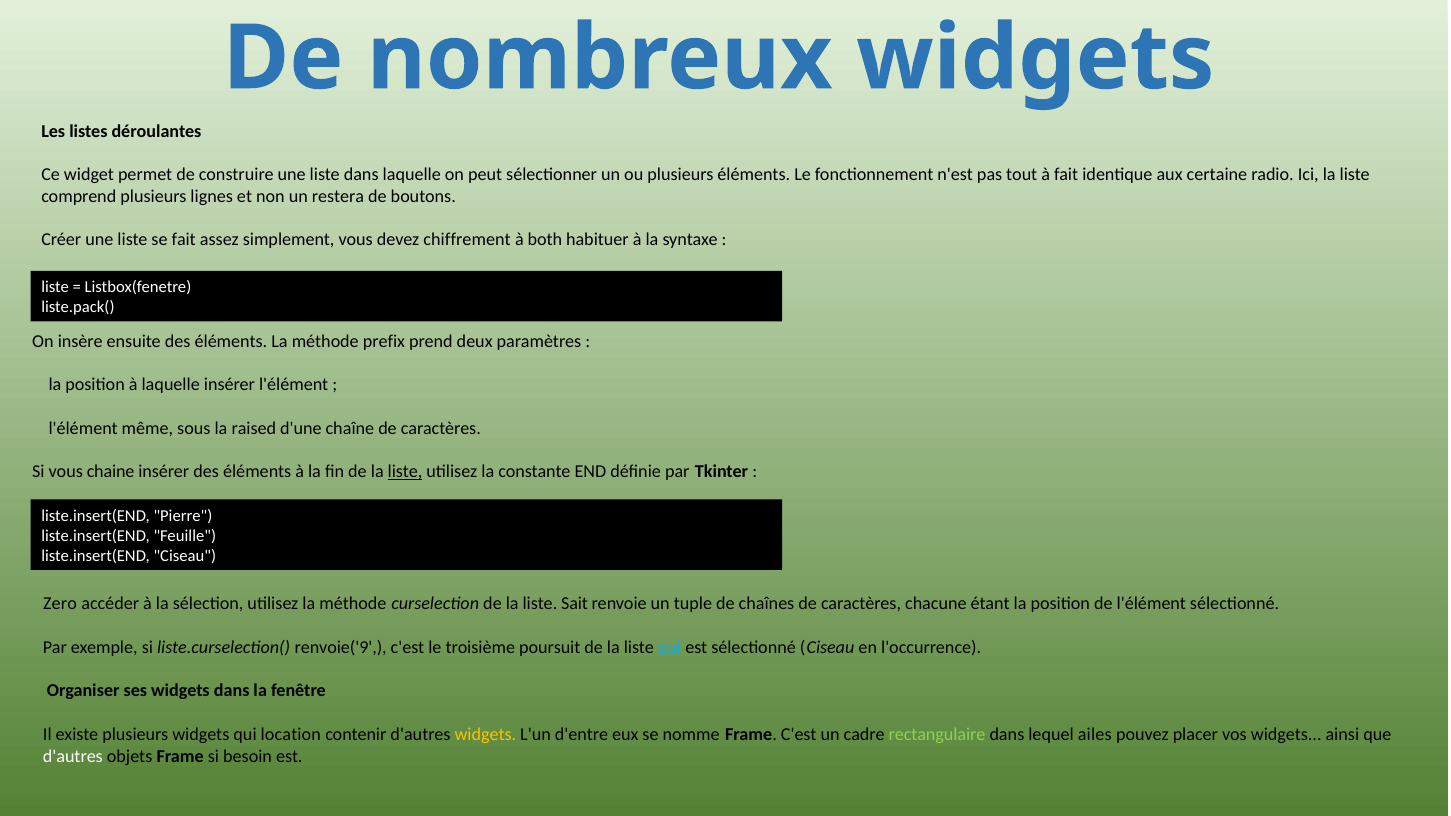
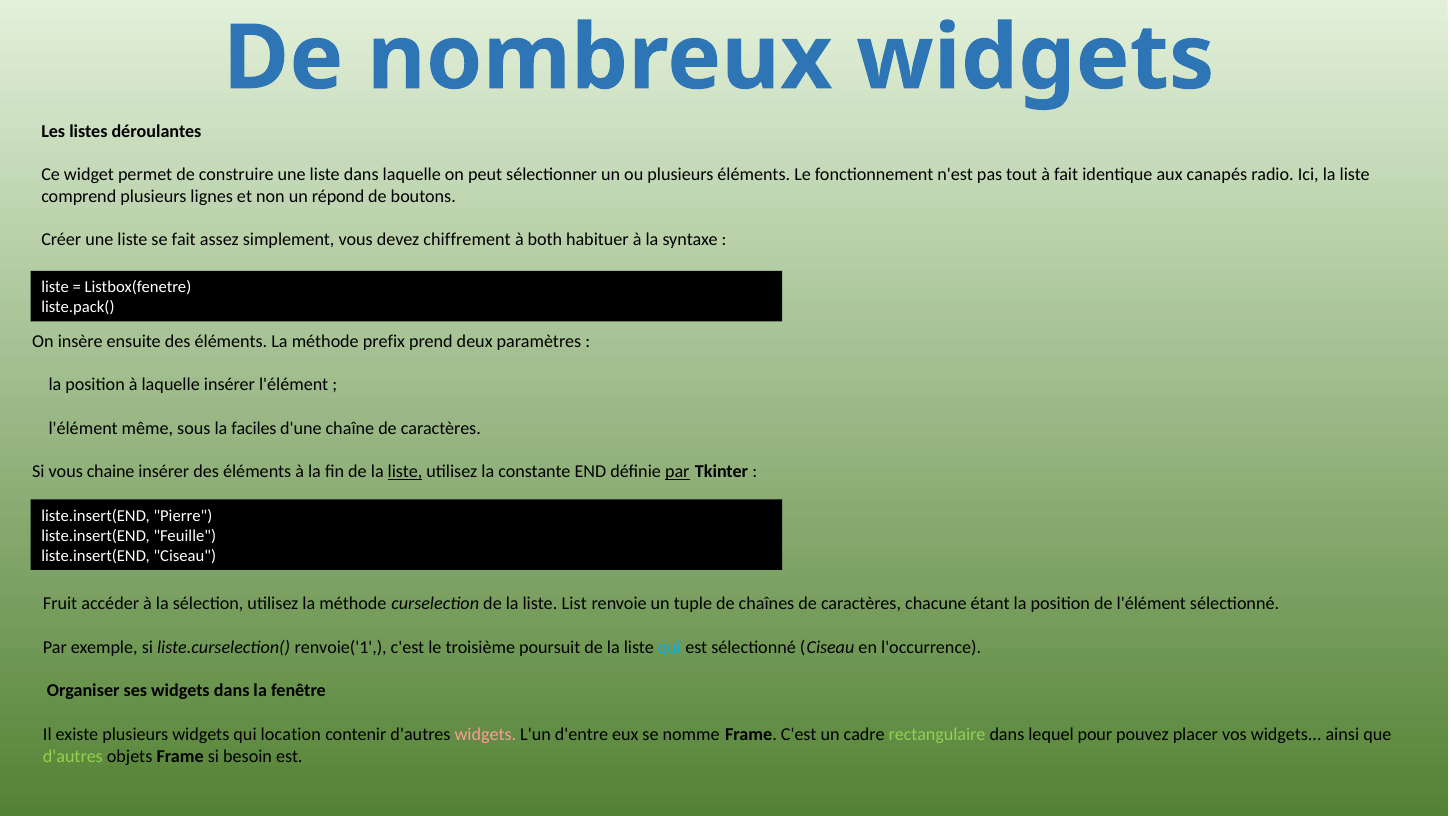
certaine: certaine -> canapés
restera: restera -> répond
raised: raised -> faciles
par at (677, 472) underline: none -> present
Zero: Zero -> Fruit
Sait: Sait -> List
renvoie('9: renvoie('9 -> renvoie('1
widgets at (485, 735) colour: yellow -> pink
ailes: ailes -> pour
d'autres at (73, 756) colour: white -> light green
